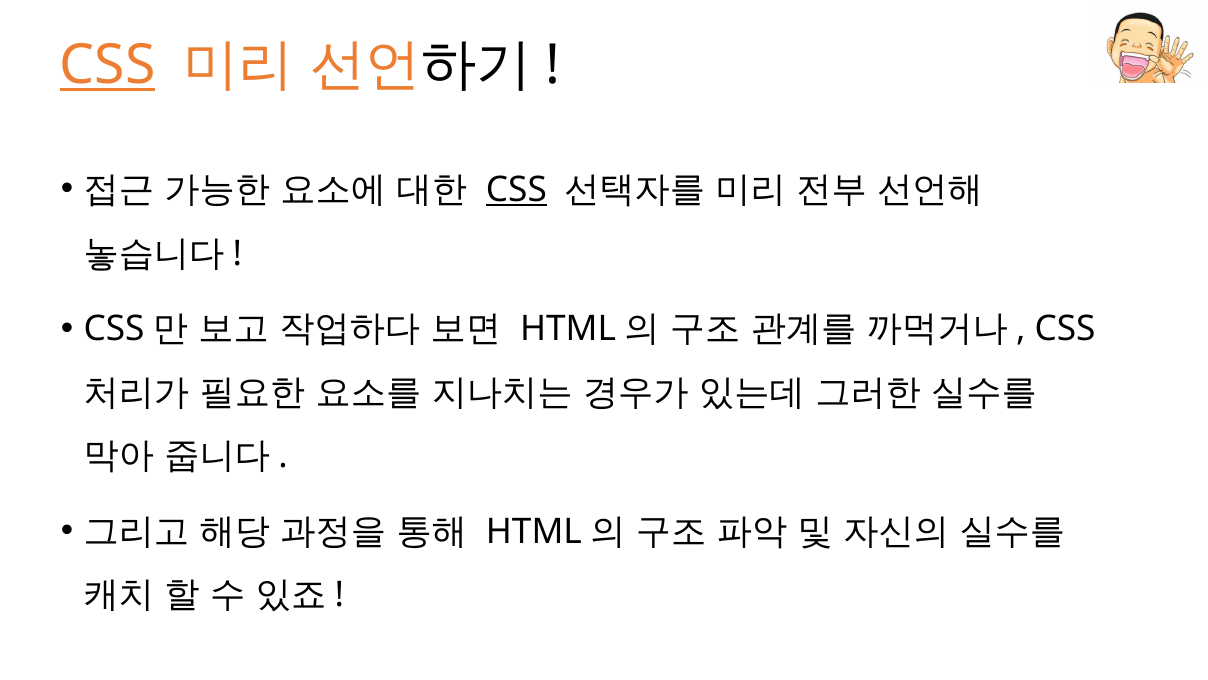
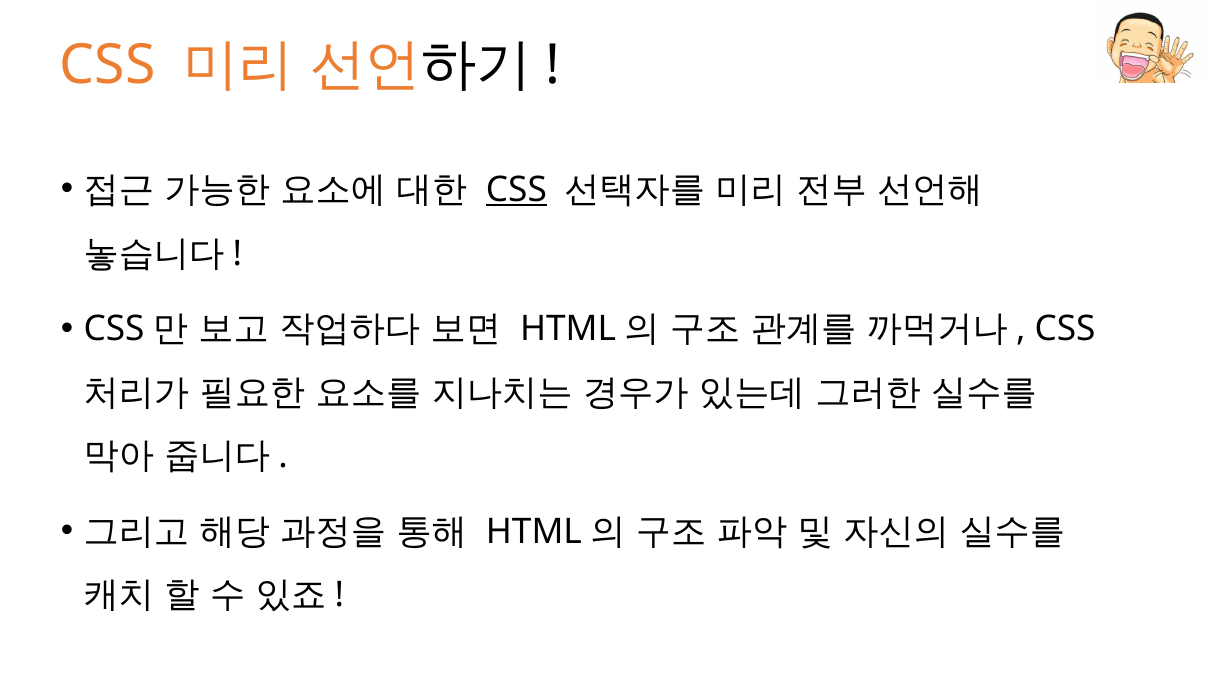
CSS at (108, 66) underline: present -> none
